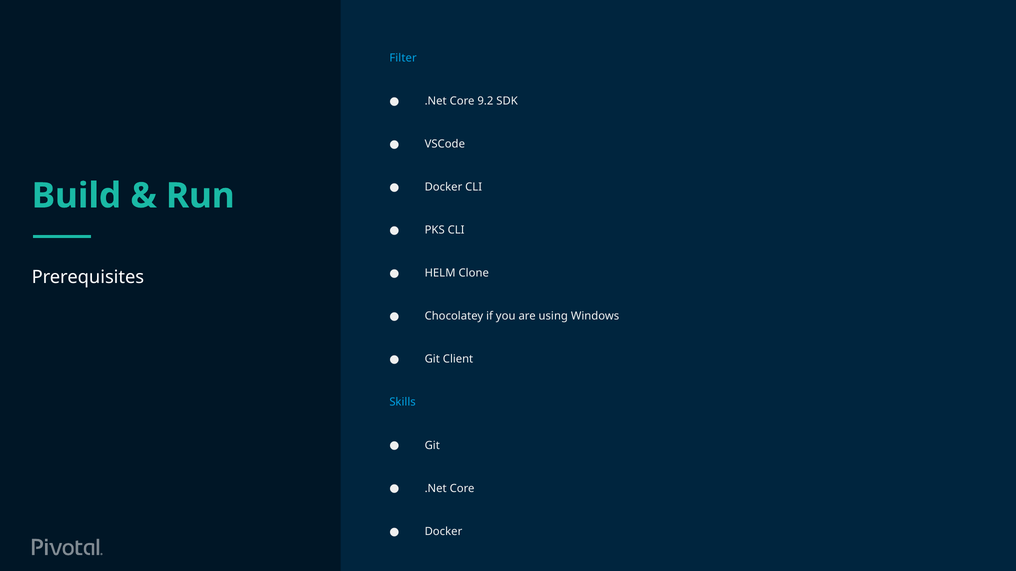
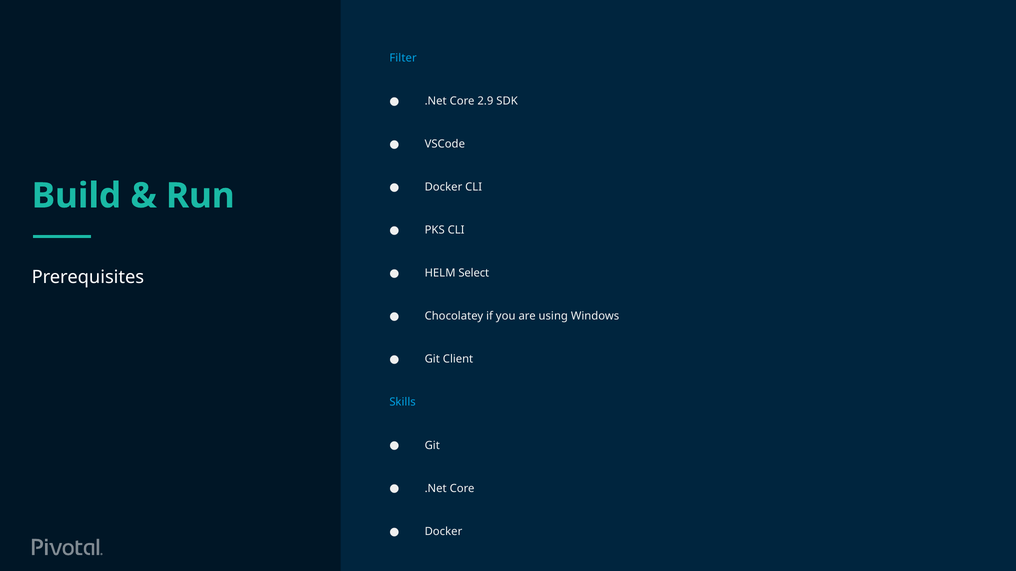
9.2: 9.2 -> 2.9
Clone: Clone -> Select
